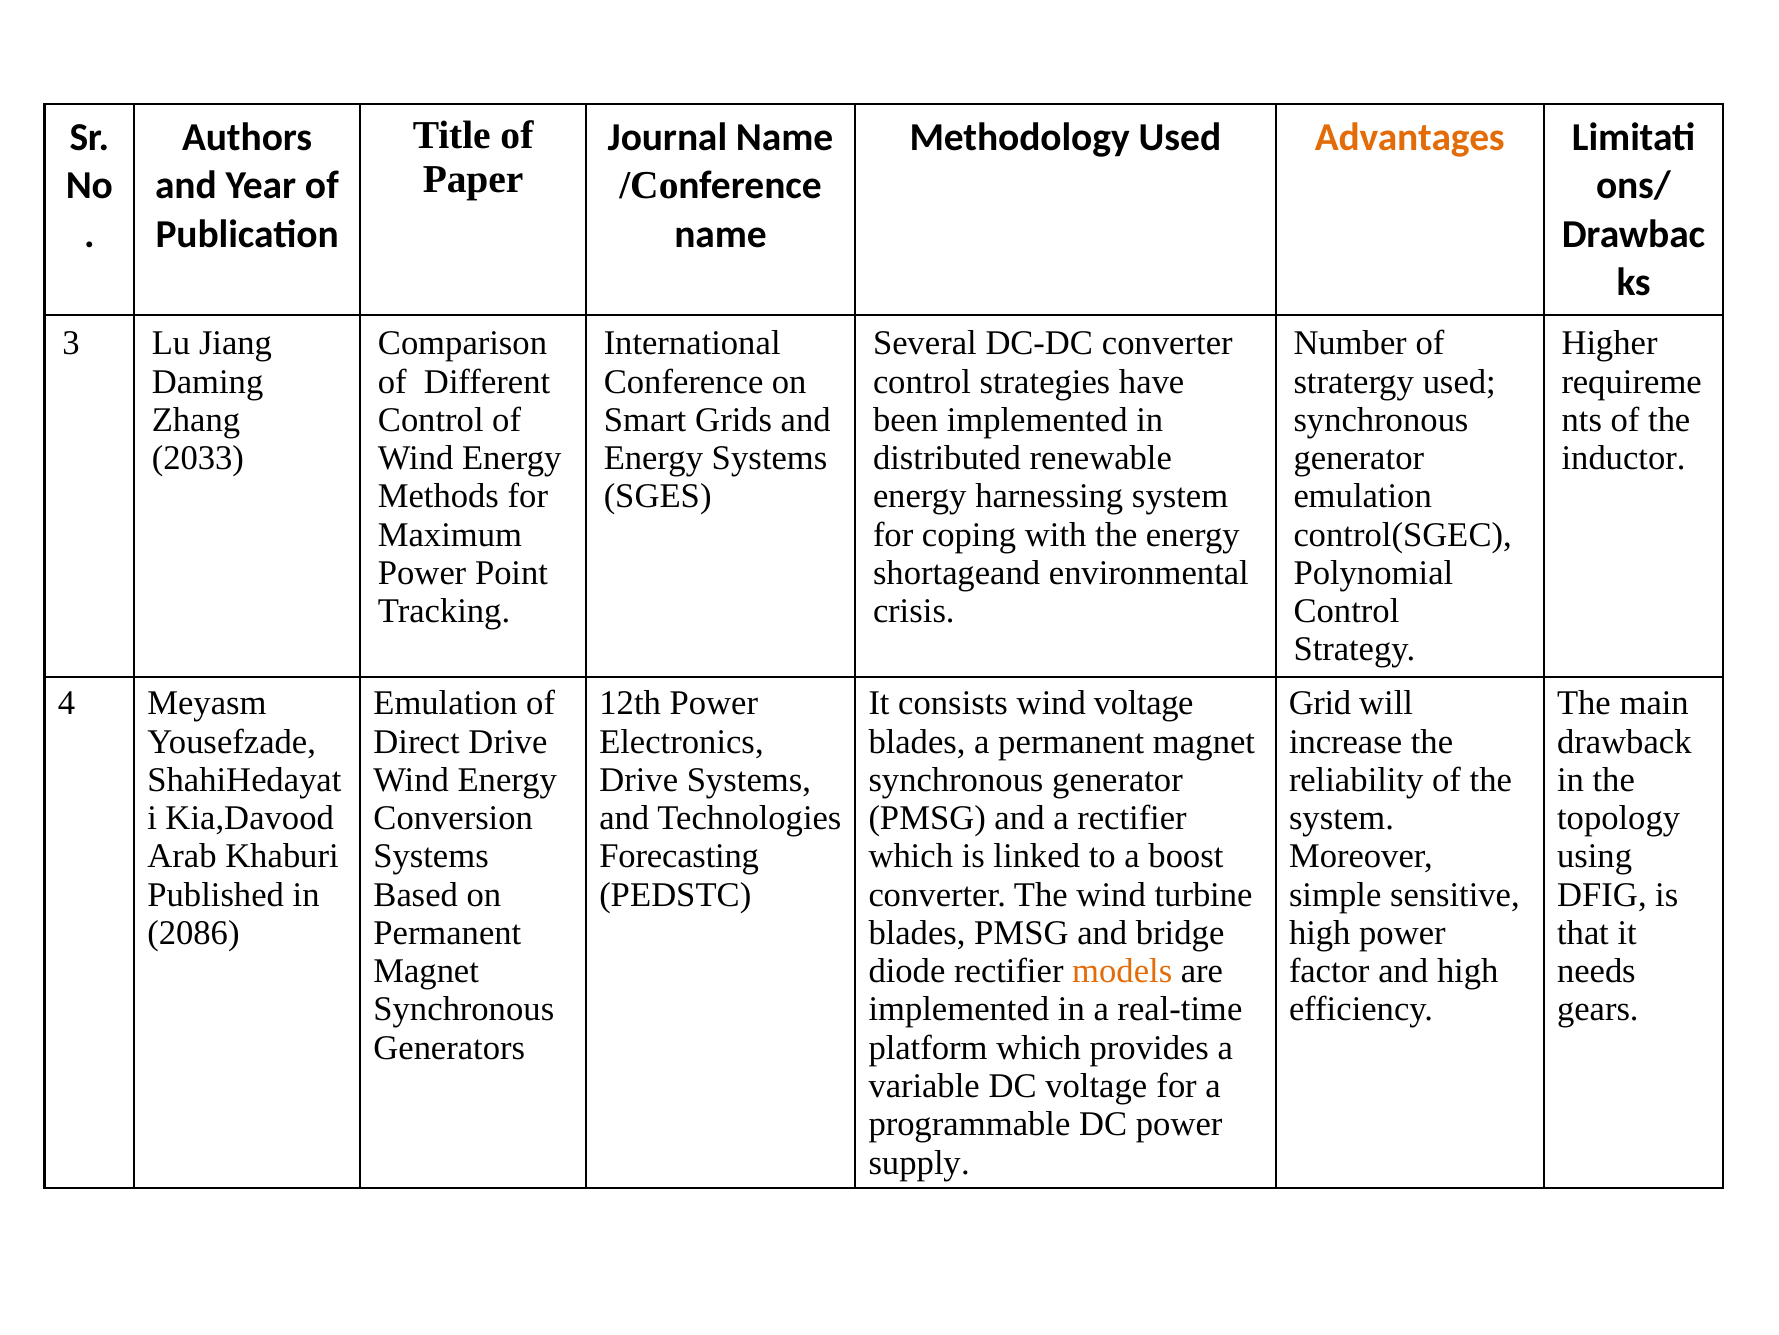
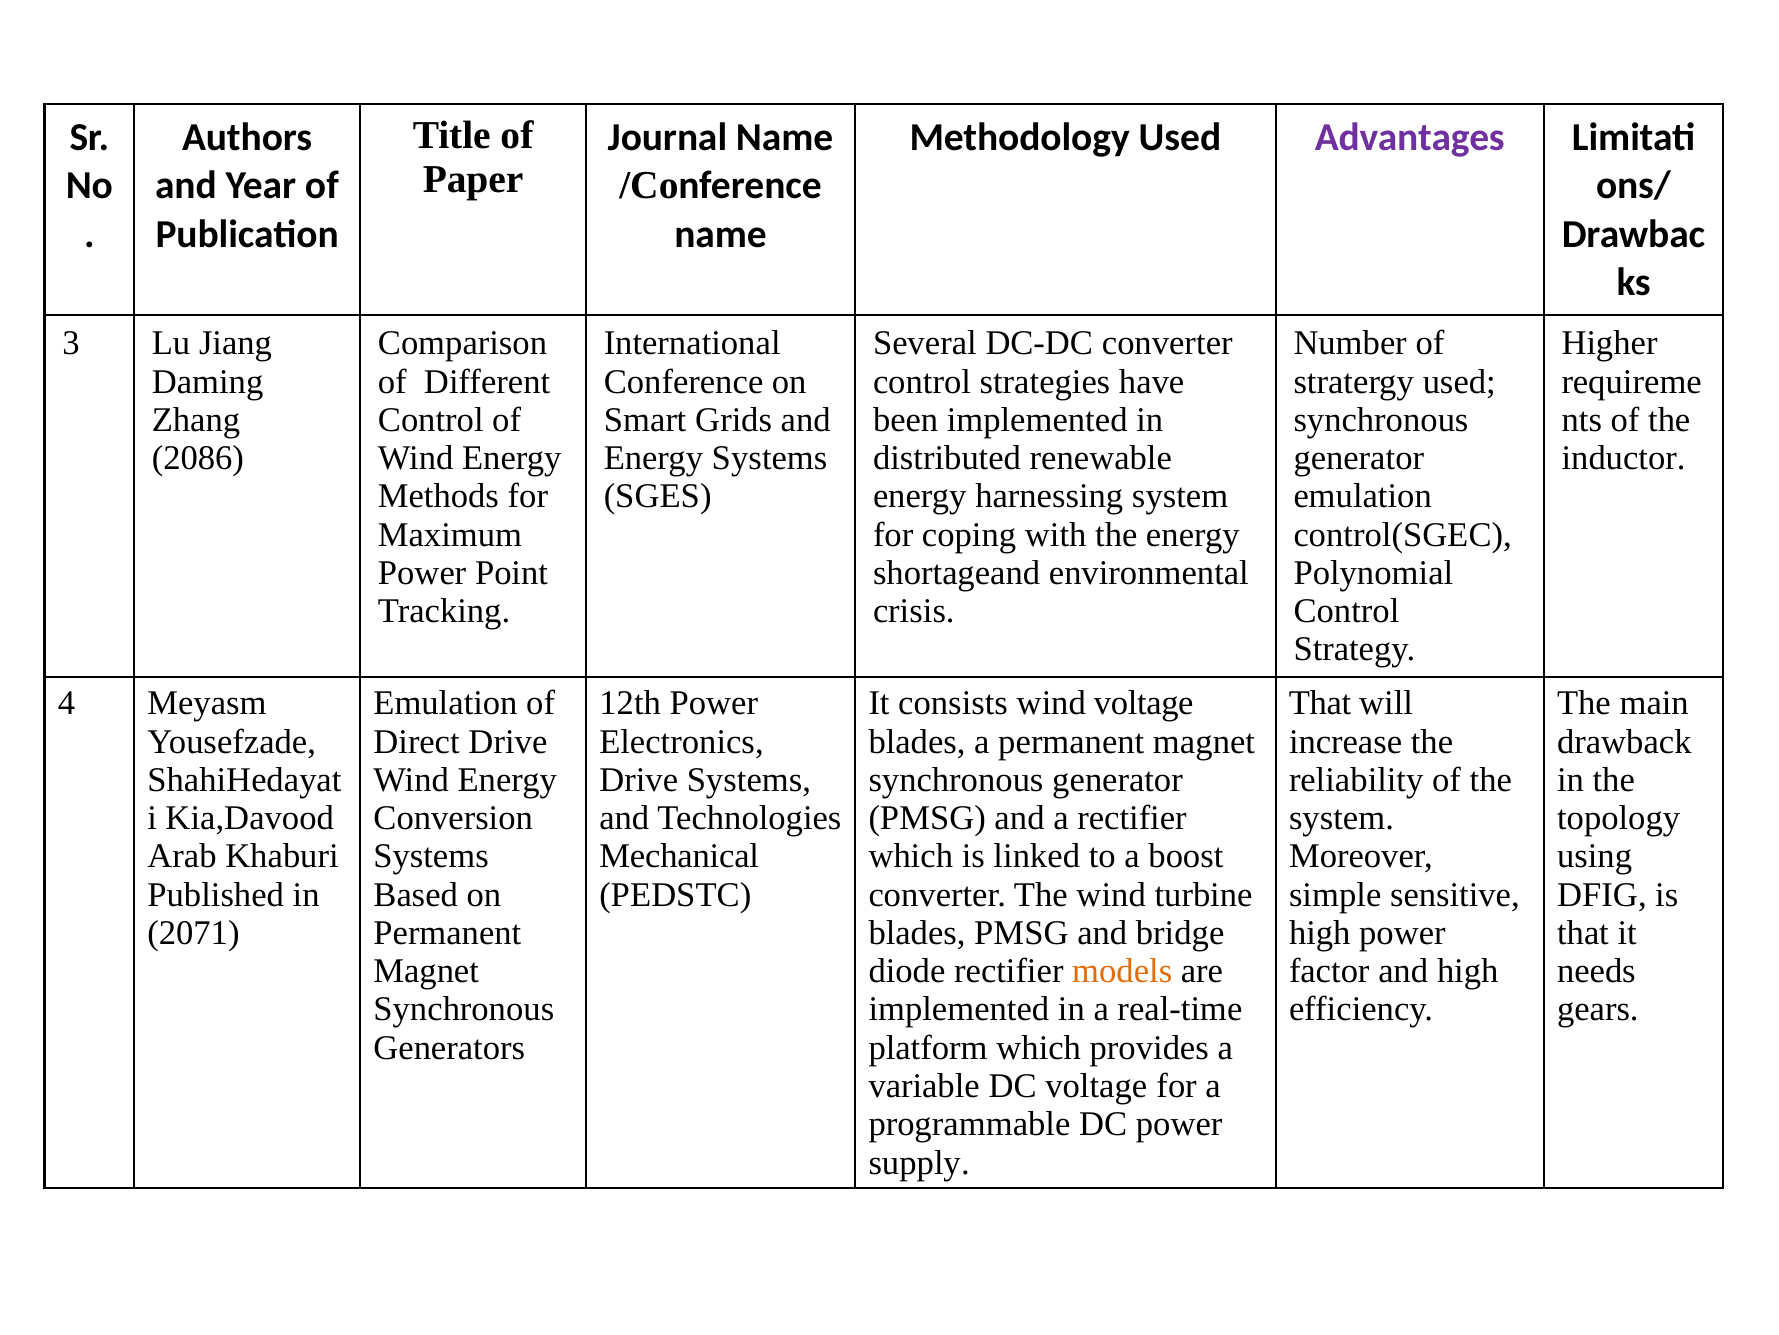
Advantages colour: orange -> purple
2033: 2033 -> 2086
Grid at (1320, 703): Grid -> That
Forecasting: Forecasting -> Mechanical
2086: 2086 -> 2071
